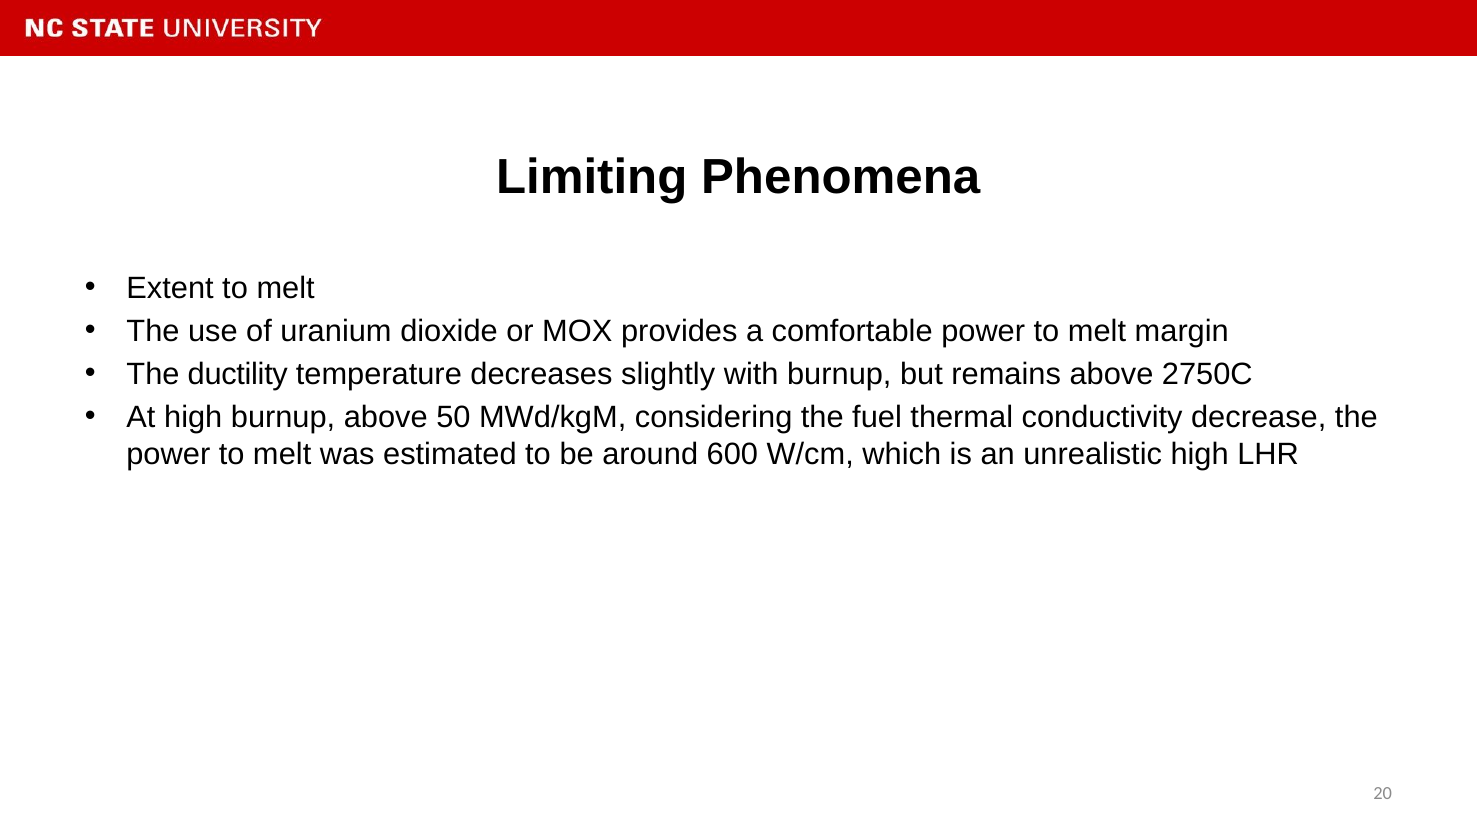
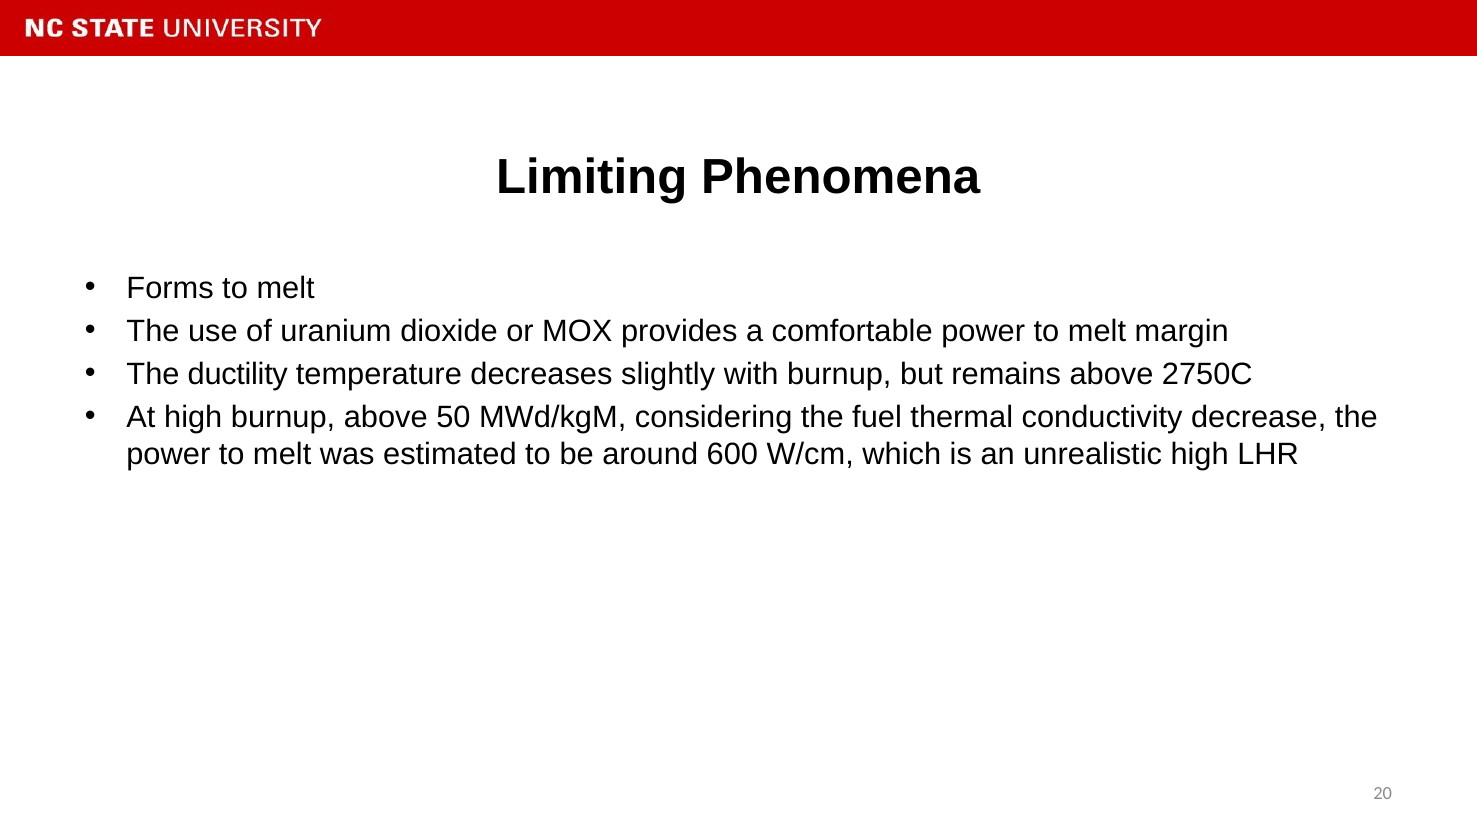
Extent: Extent -> Forms
